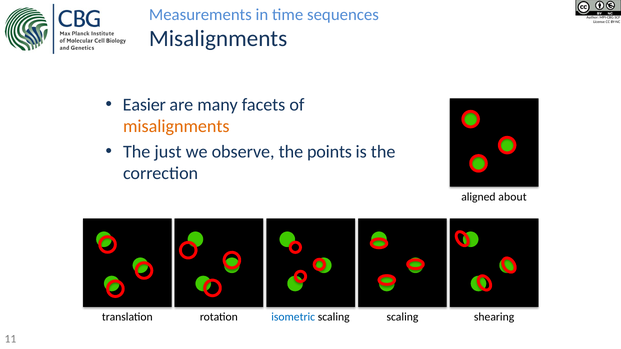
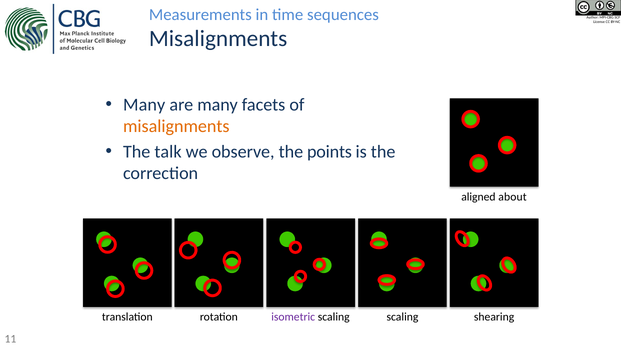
Easier at (144, 105): Easier -> Many
just: just -> talk
isometric colour: blue -> purple
